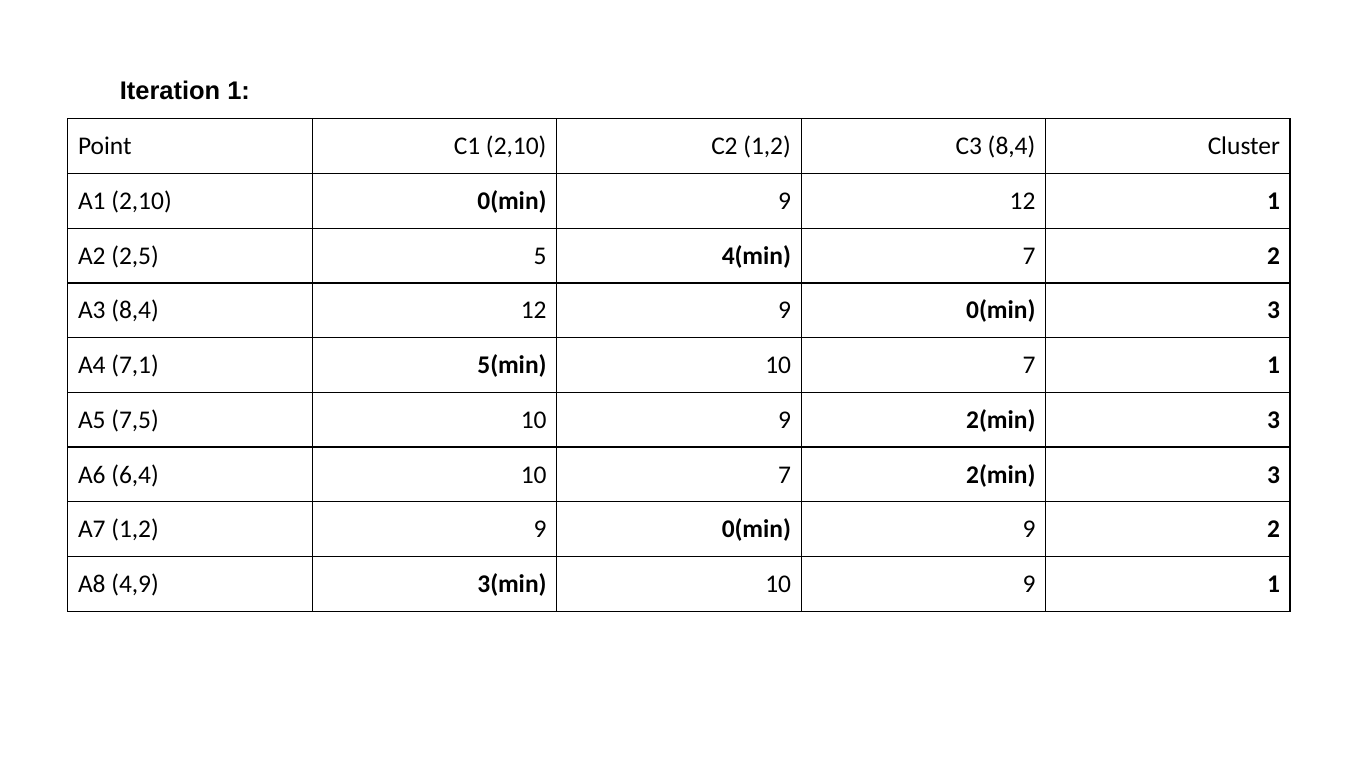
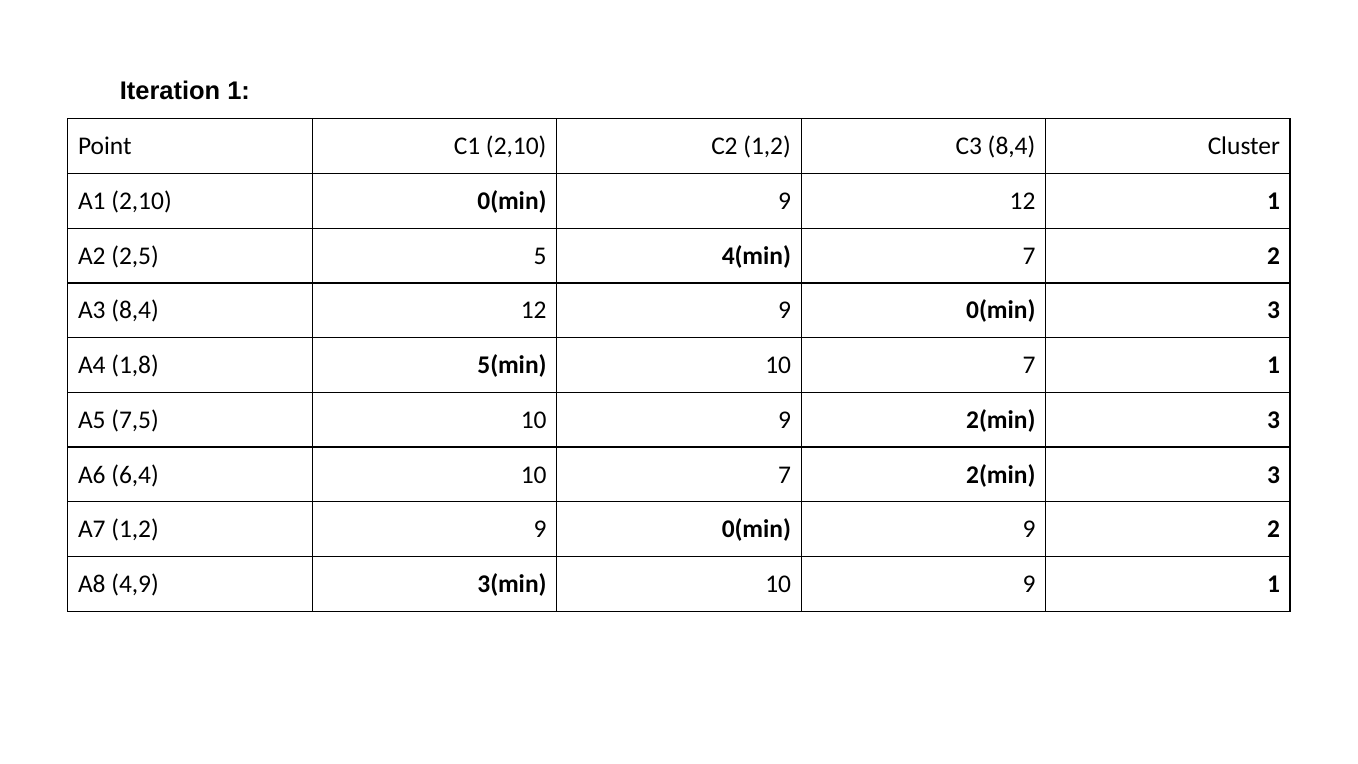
7,1: 7,1 -> 1,8
